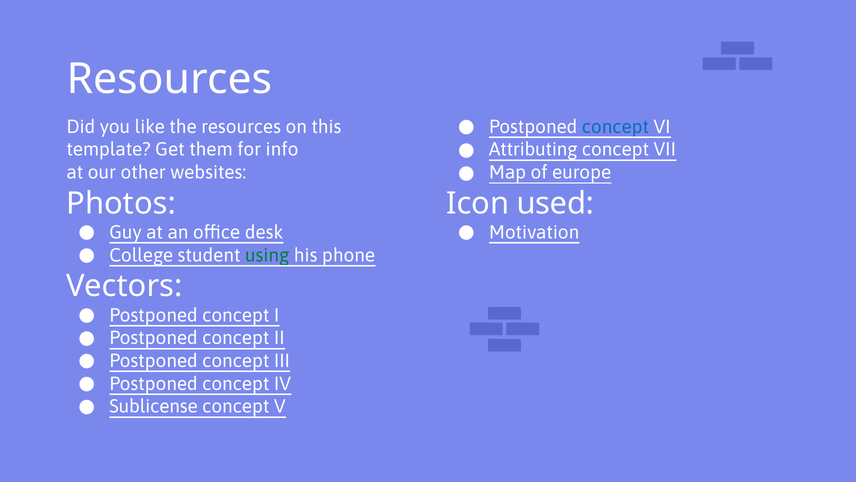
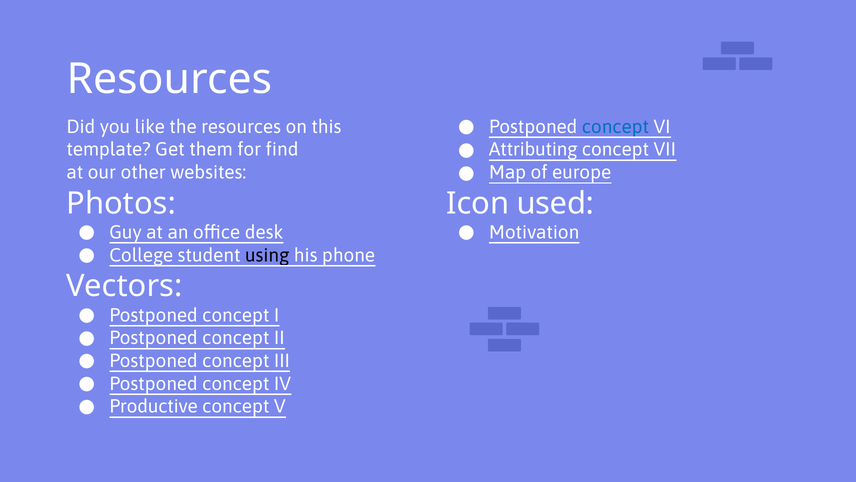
info: info -> find
using colour: green -> black
Sublicense: Sublicense -> Productive
